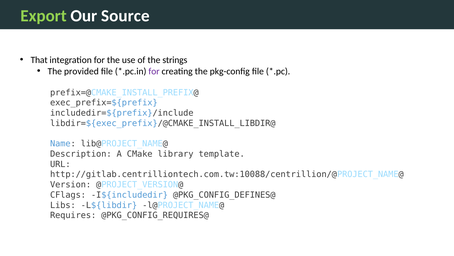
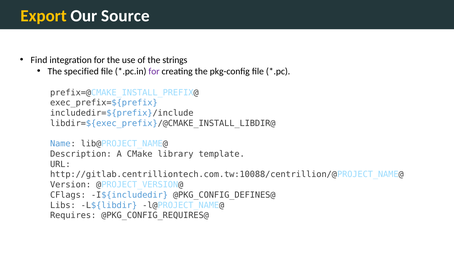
Export colour: light green -> yellow
That: That -> Find
provided: provided -> specified
